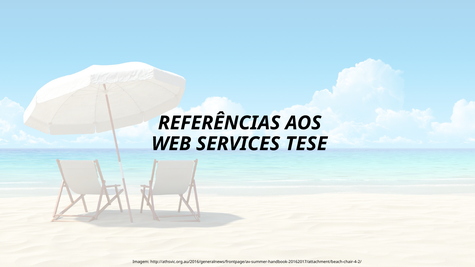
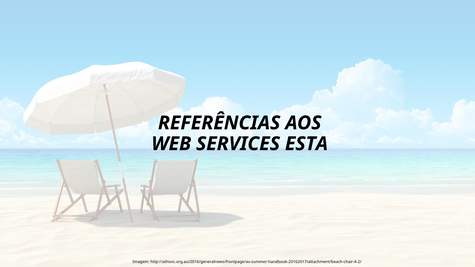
TESE: TESE -> ESTA
